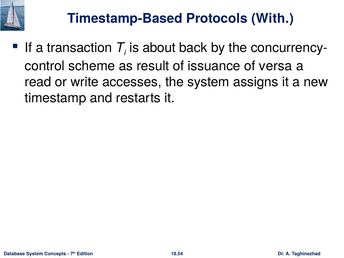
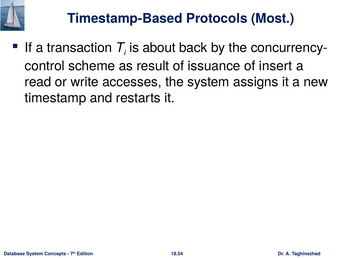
With: With -> Most
versa: versa -> insert
